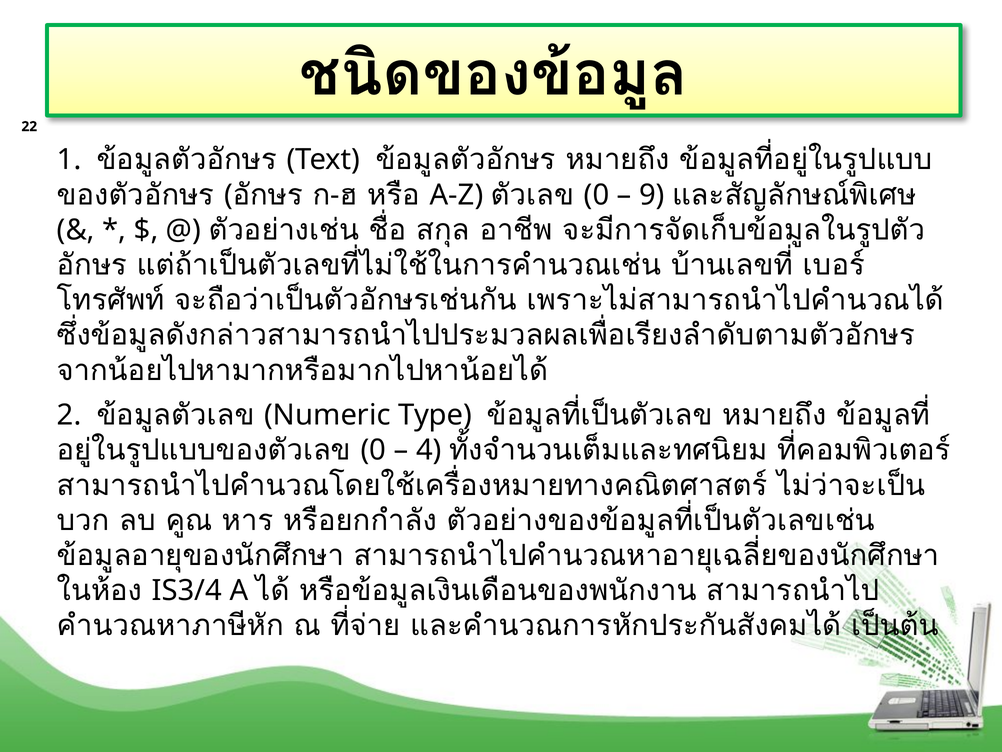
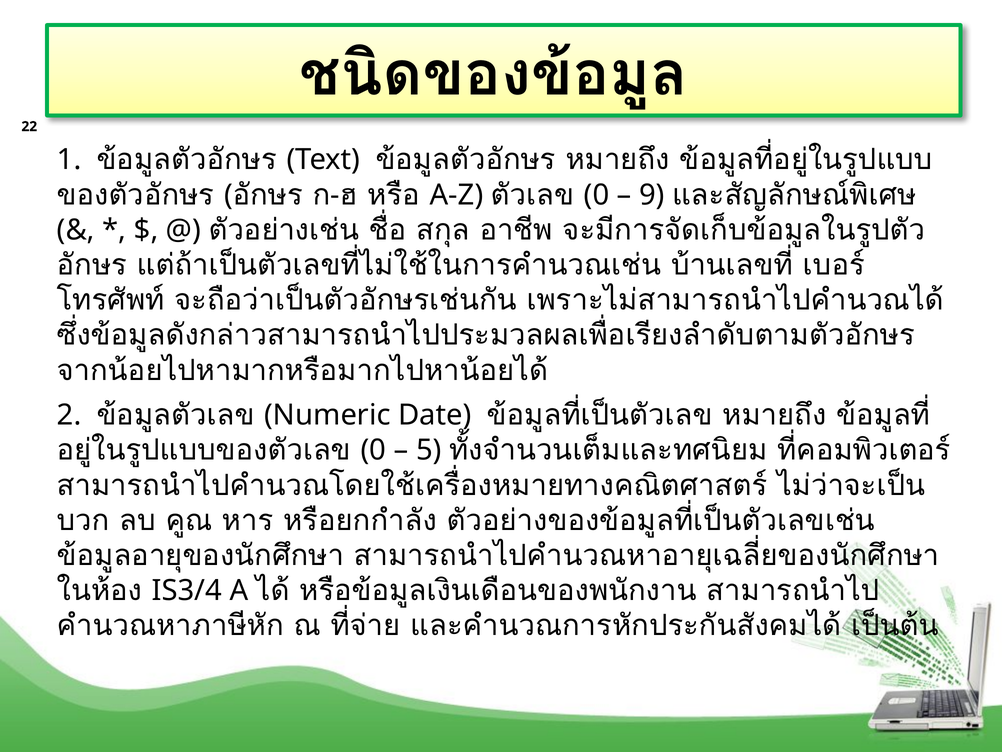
Type: Type -> Date
4: 4 -> 5
